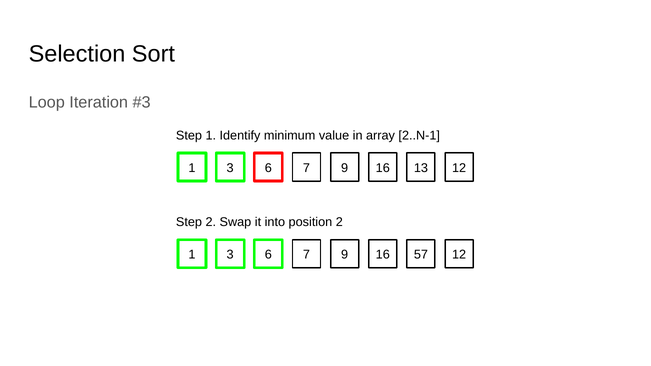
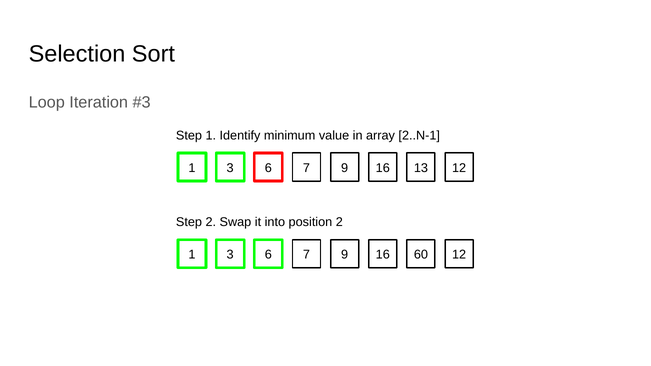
57: 57 -> 60
